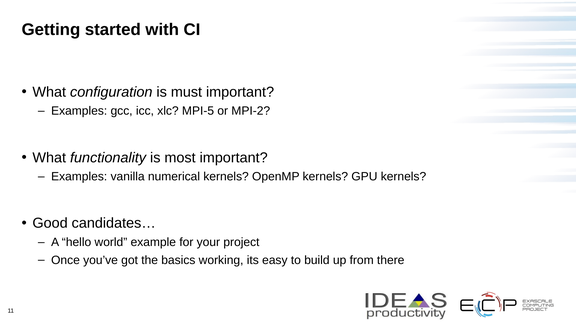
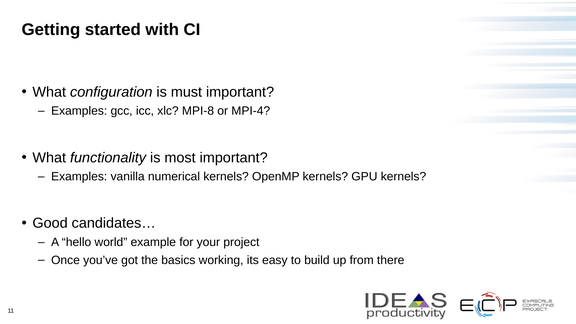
MPI-5: MPI-5 -> MPI-8
MPI-2: MPI-2 -> MPI-4
